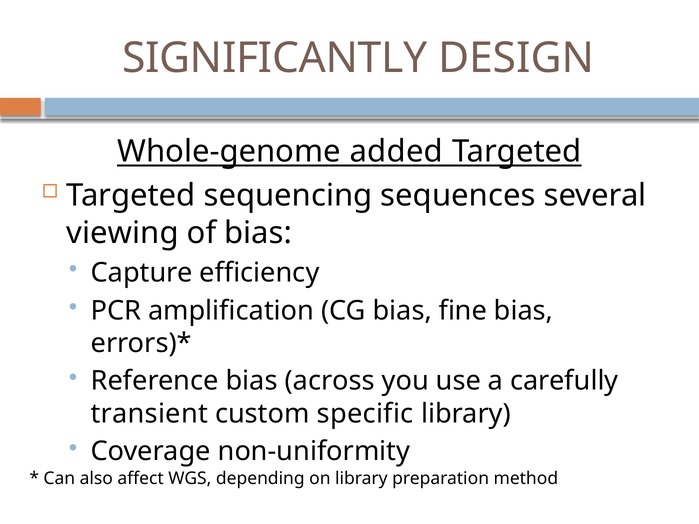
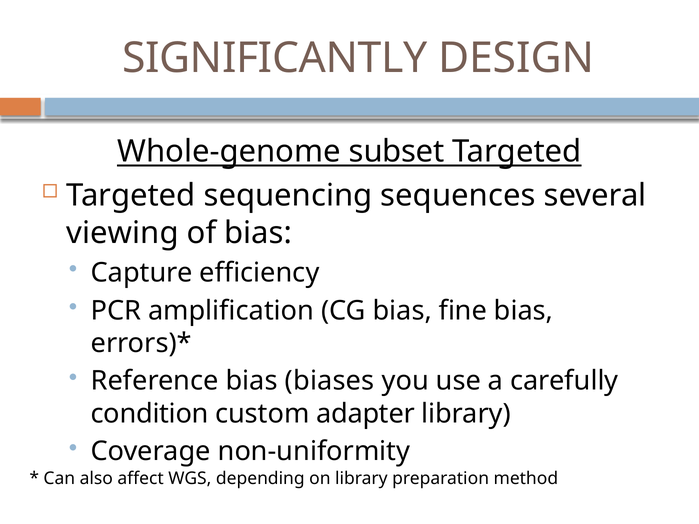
added: added -> subset
across: across -> biases
transient: transient -> condition
specific: specific -> adapter
